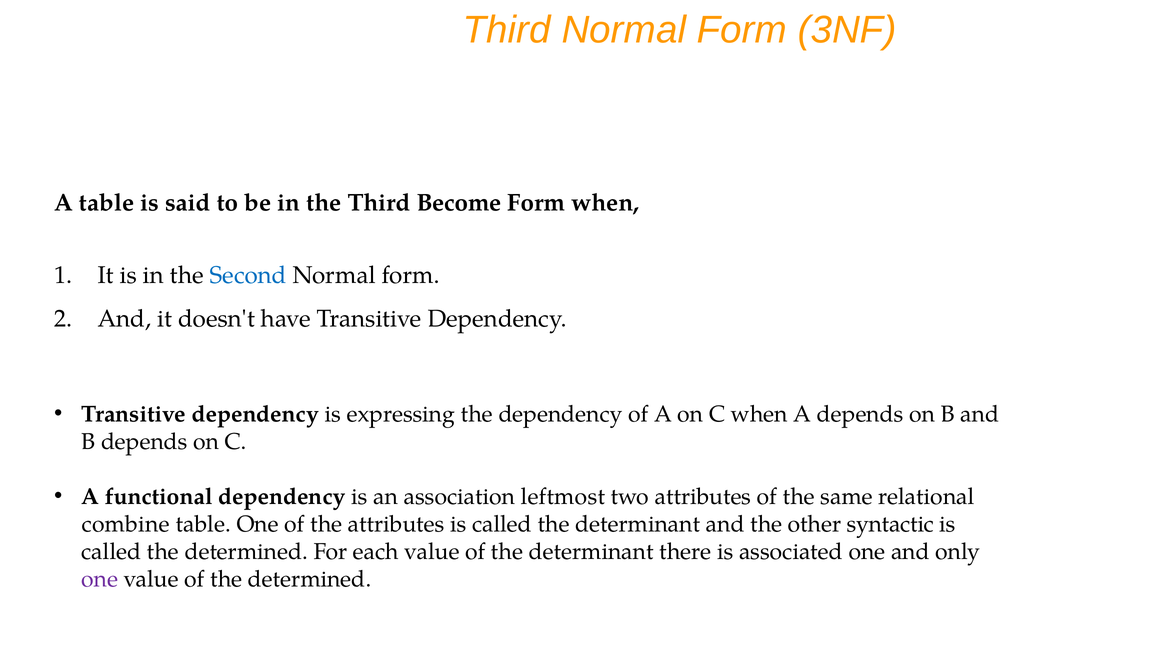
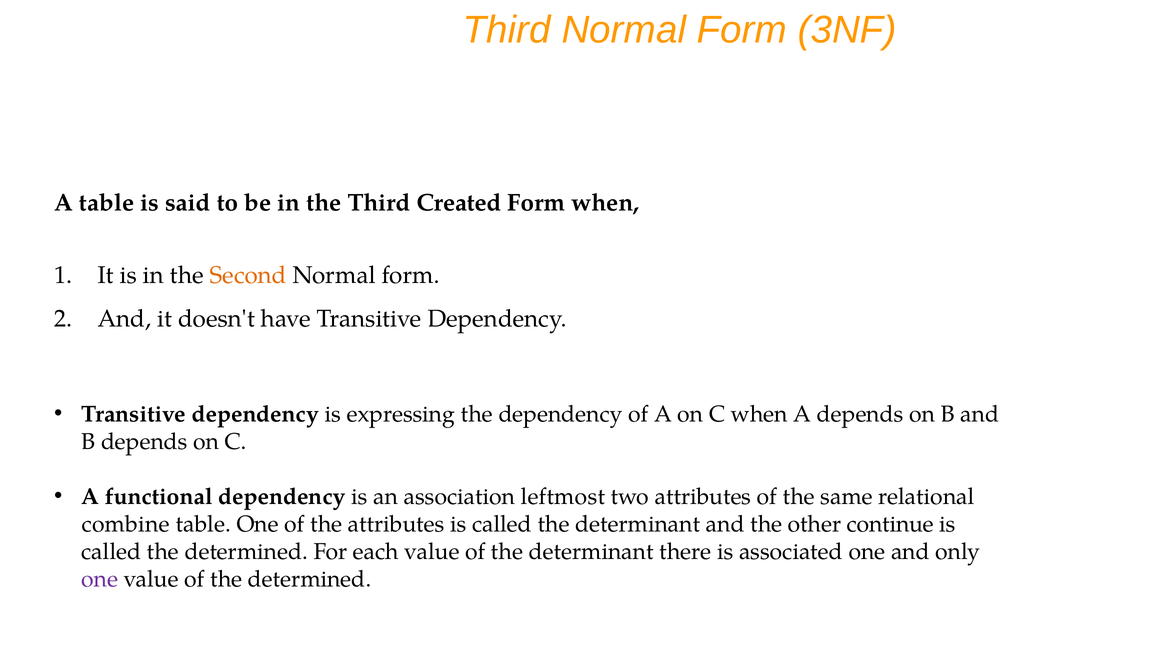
Become: Become -> Created
Second colour: blue -> orange
syntactic: syntactic -> continue
